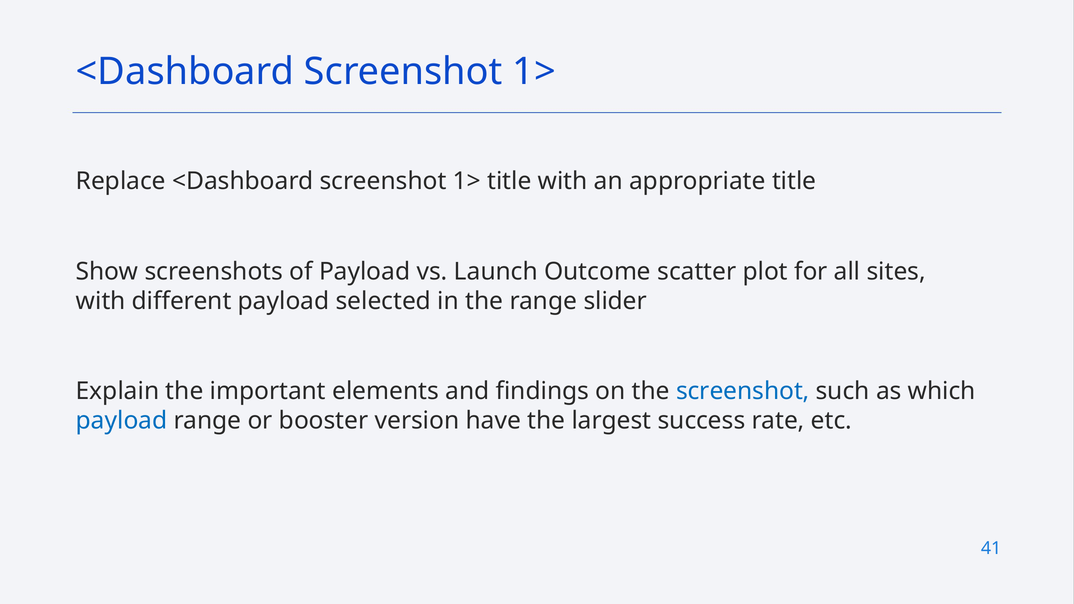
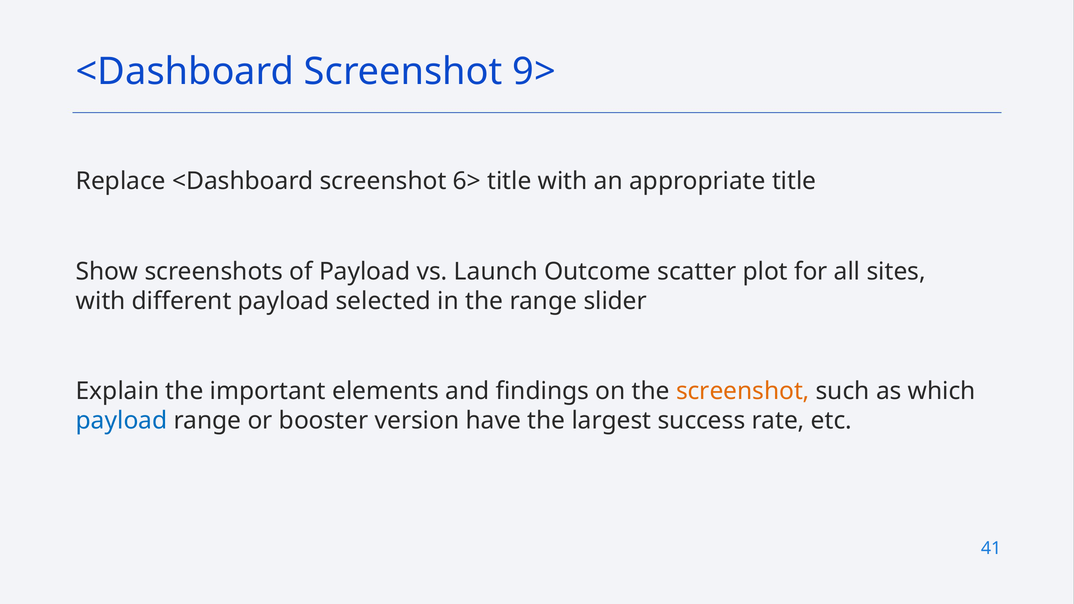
1> at (534, 72): 1> -> 9>
Replace <Dashboard screenshot 1>: 1> -> 6>
screenshot at (743, 391) colour: blue -> orange
